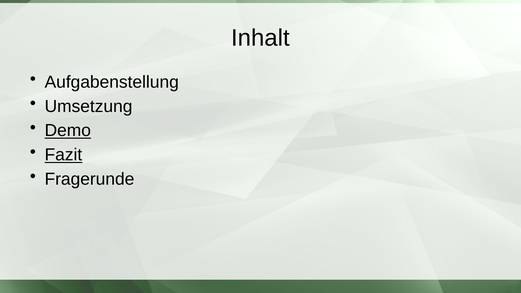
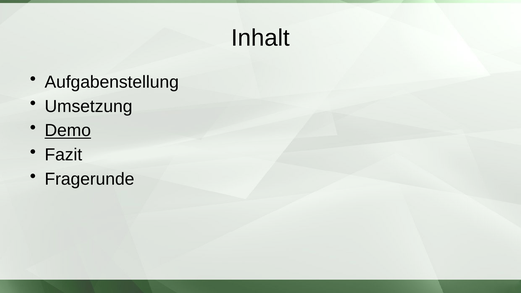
Fazit underline: present -> none
